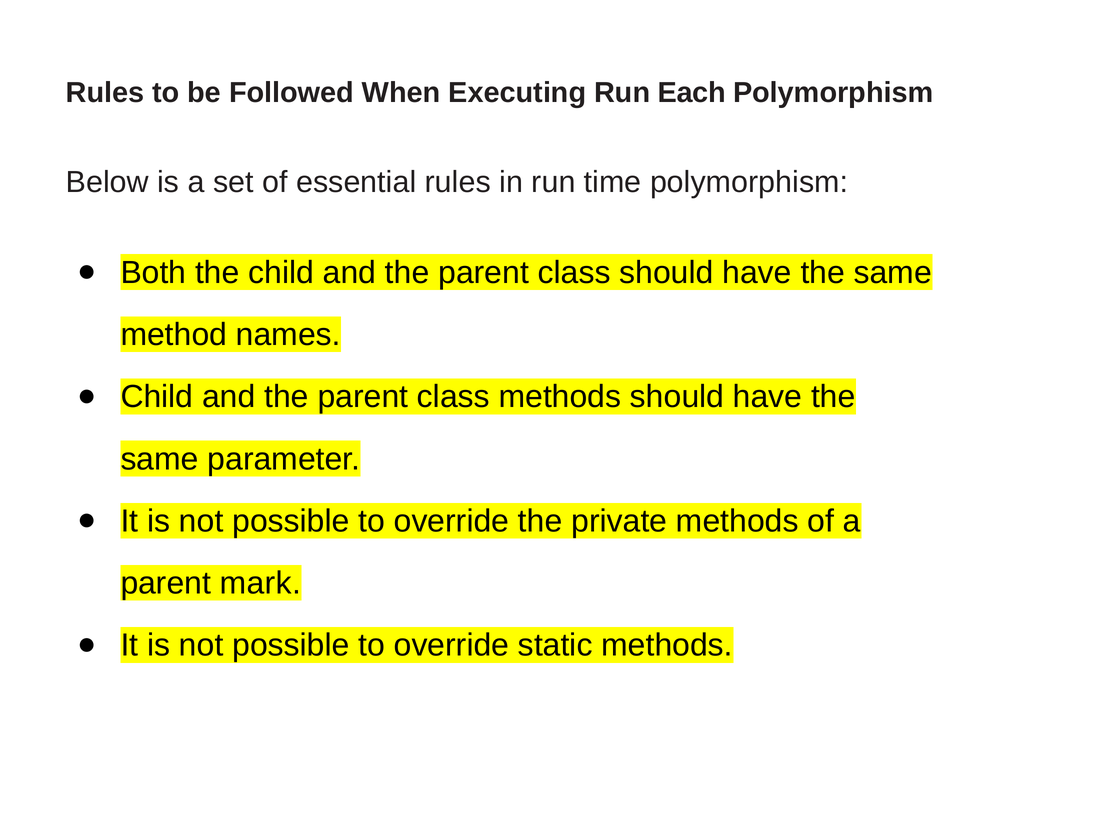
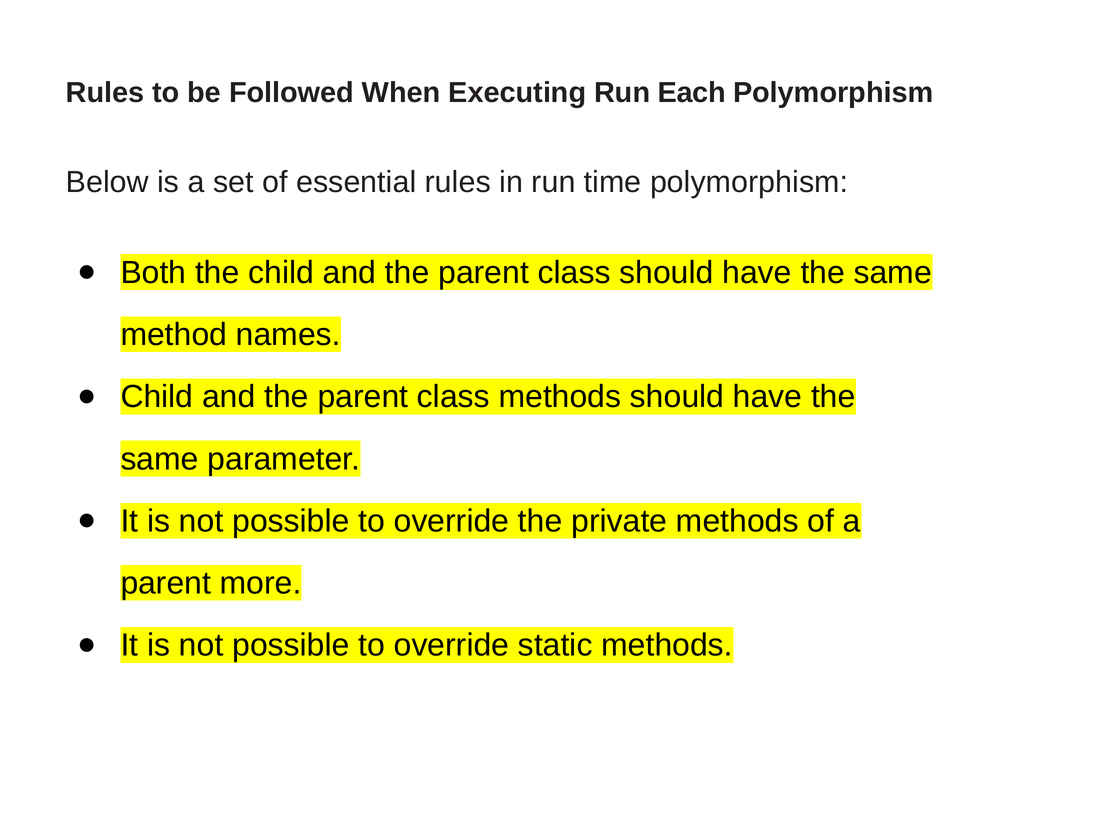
mark: mark -> more
